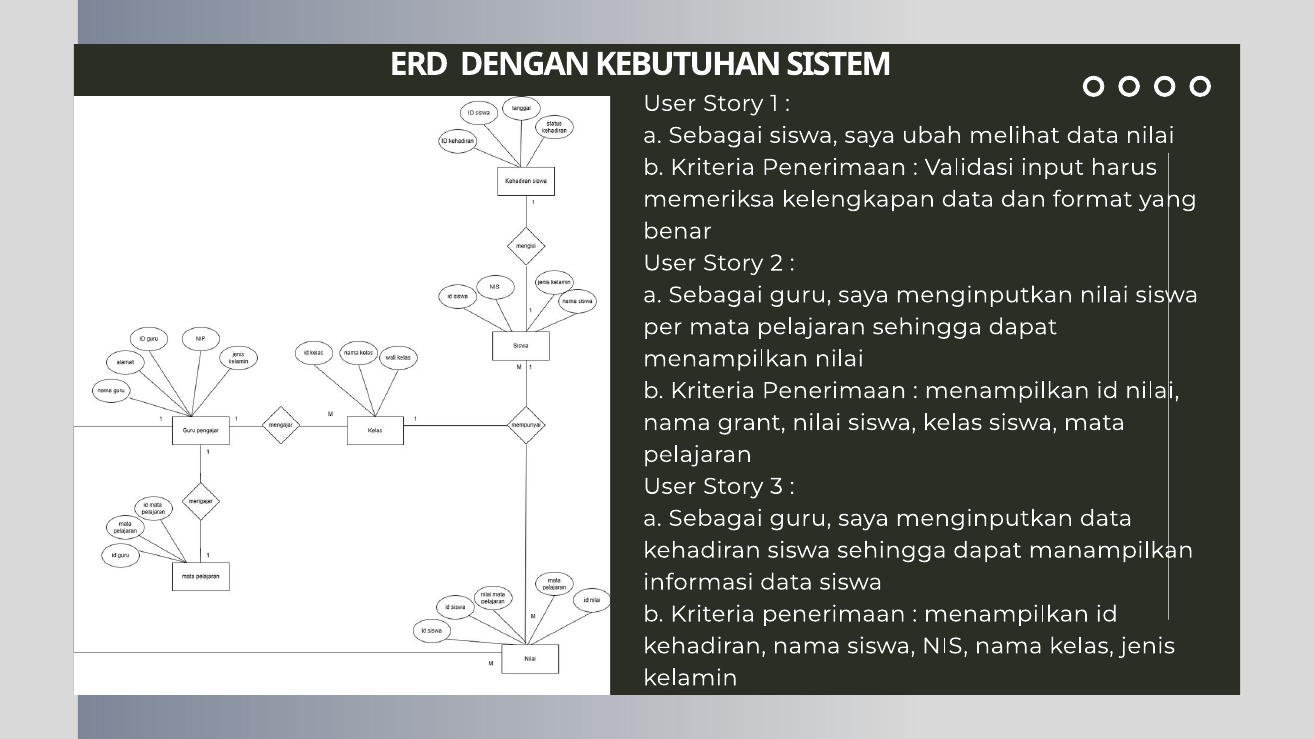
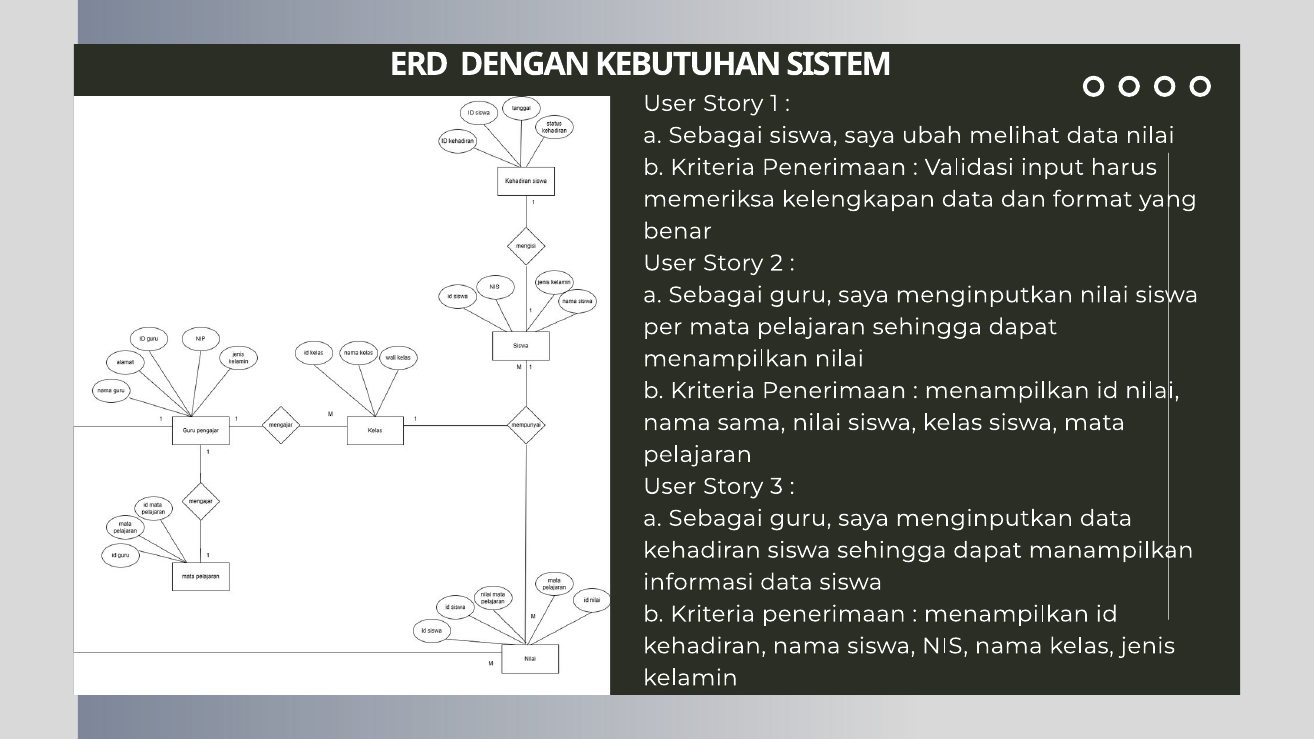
grant: grant -> sama
